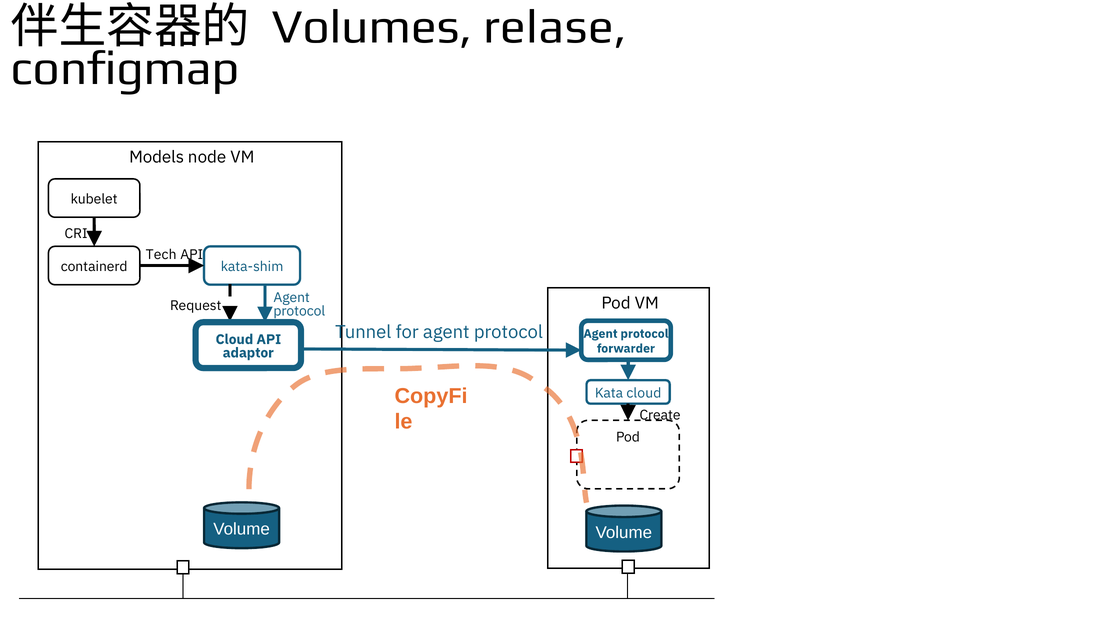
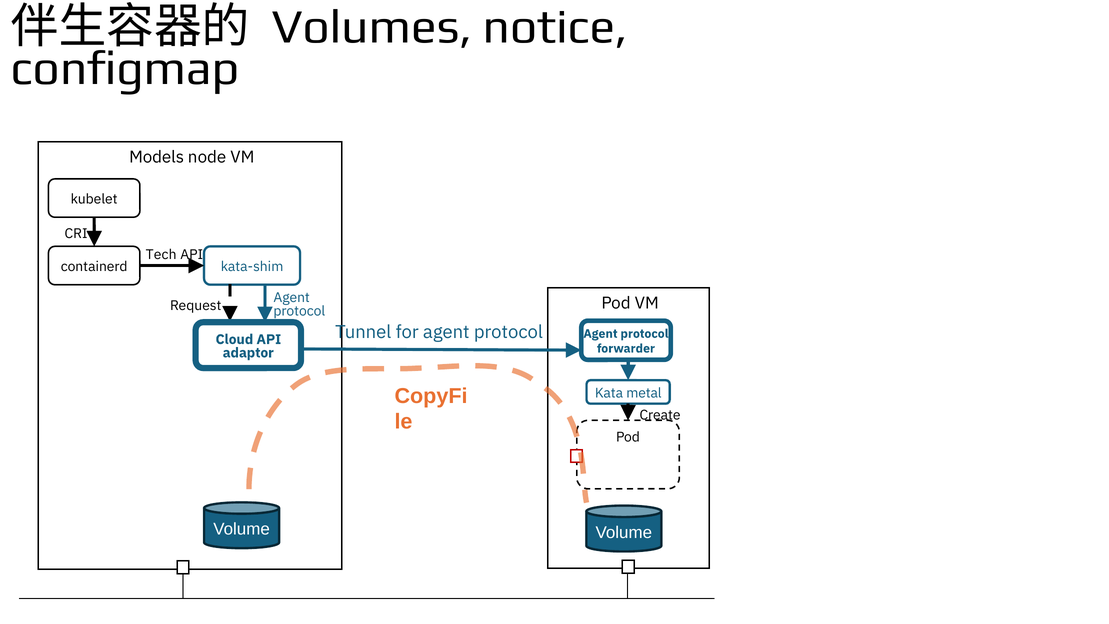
relase: relase -> notice
Kata cloud: cloud -> metal
